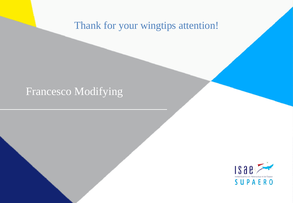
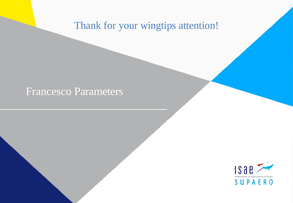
Modifying: Modifying -> Parameters
